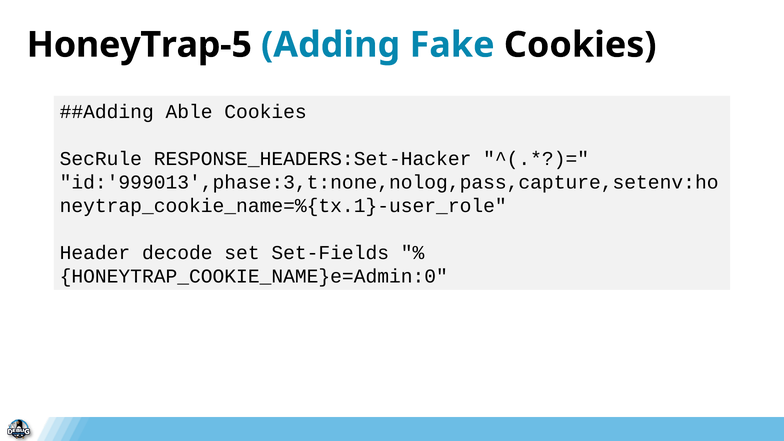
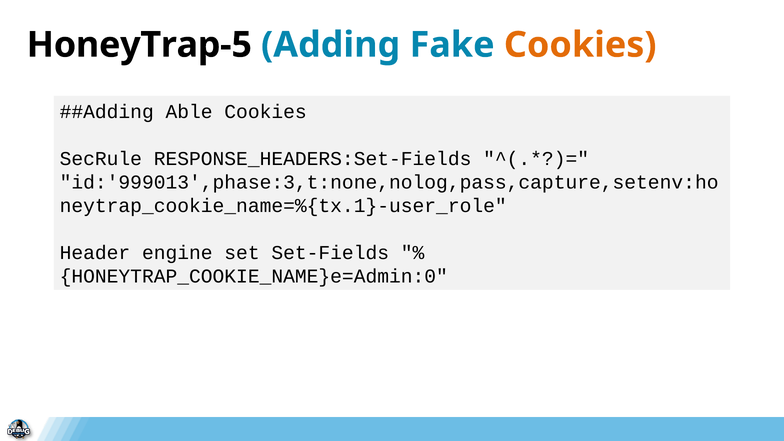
Cookies at (580, 45) colour: black -> orange
RESPONSE_HEADERS:Set-Hacker: RESPONSE_HEADERS:Set-Hacker -> RESPONSE_HEADERS:Set-Fields
decode: decode -> engine
